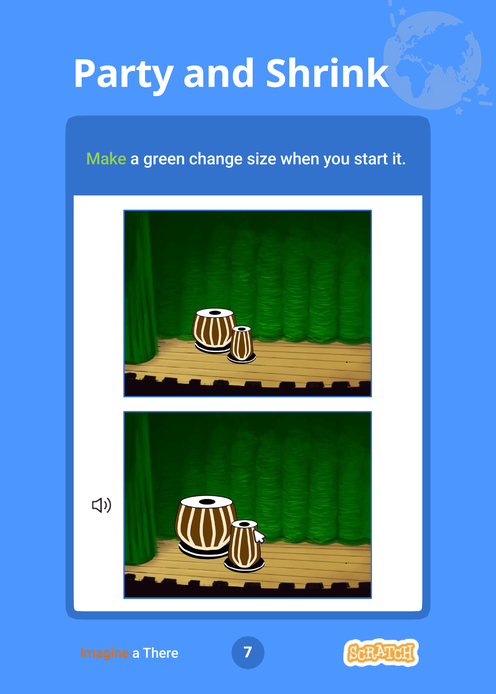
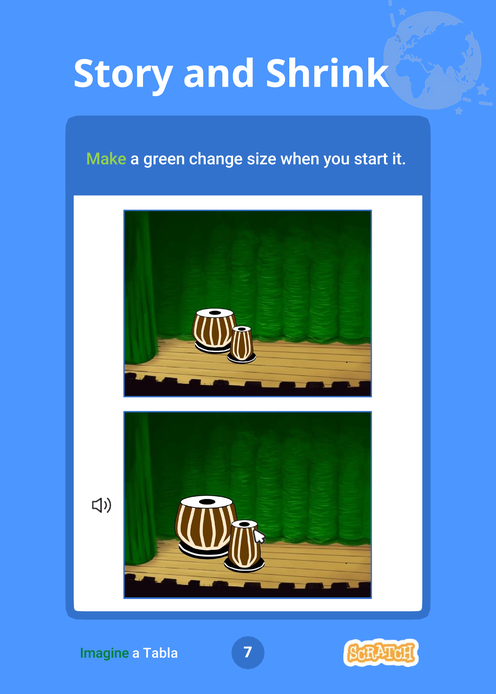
Party at (123, 74): Party -> Story
Imagine colour: orange -> green
There: There -> Tabla
